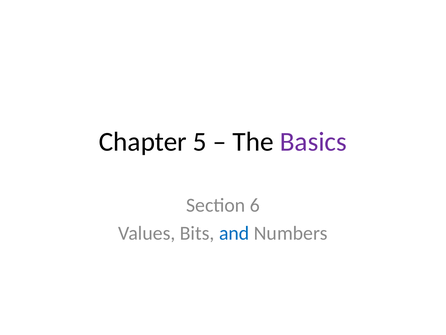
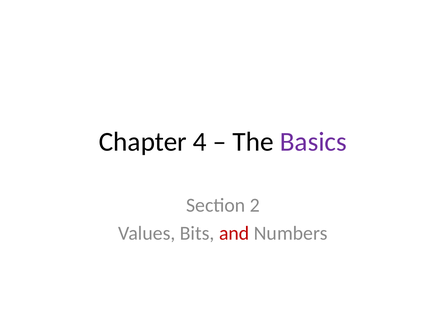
5: 5 -> 4
6: 6 -> 2
and colour: blue -> red
